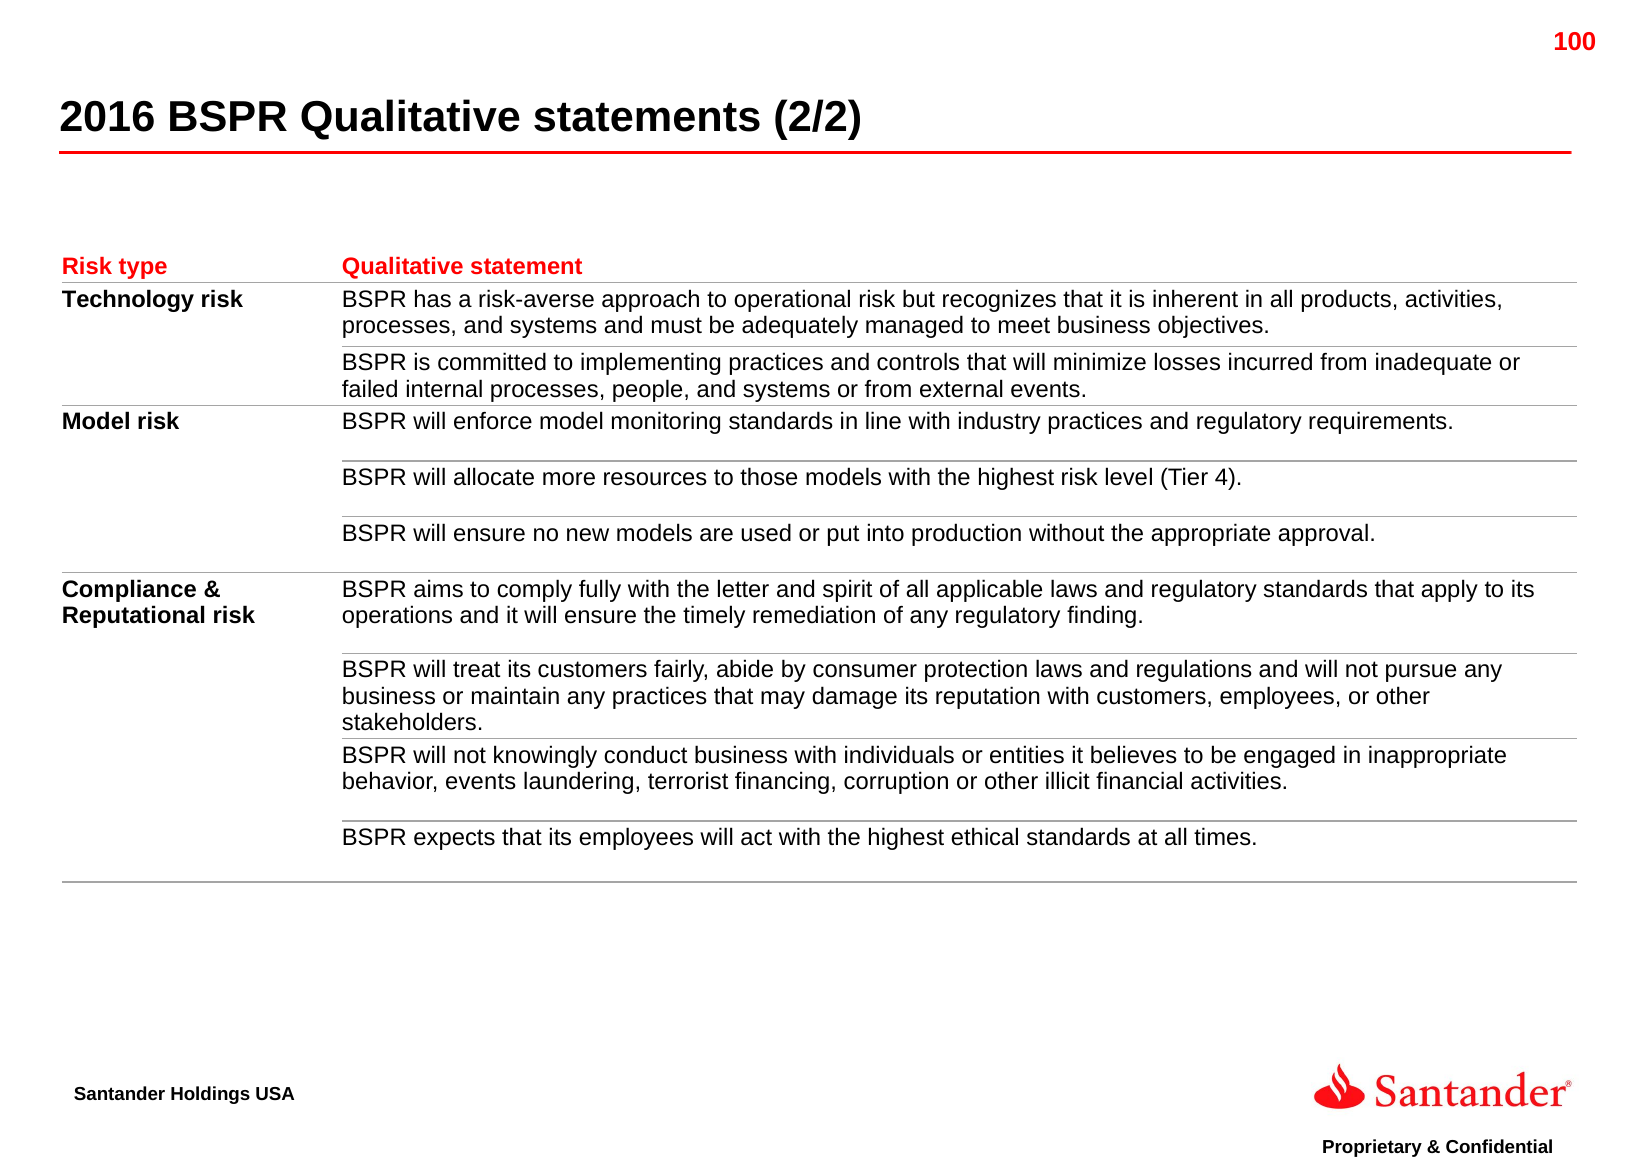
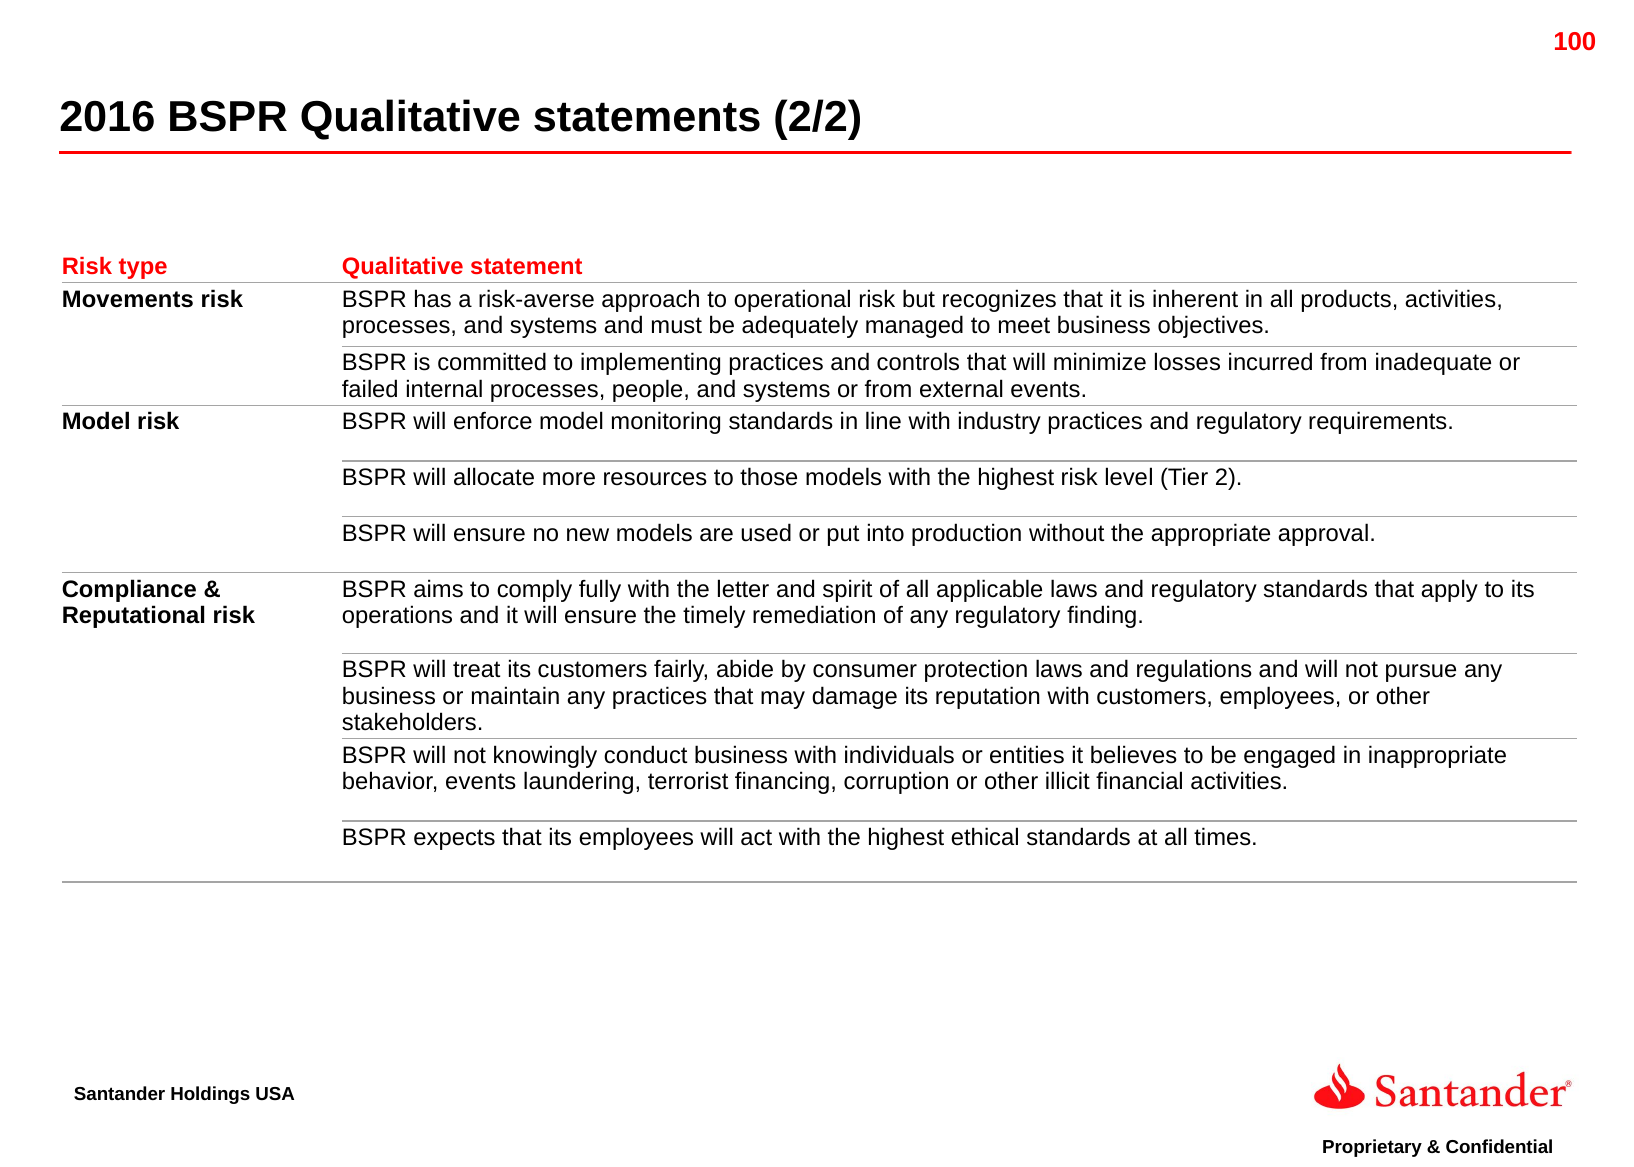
Technology: Technology -> Movements
4: 4 -> 2
